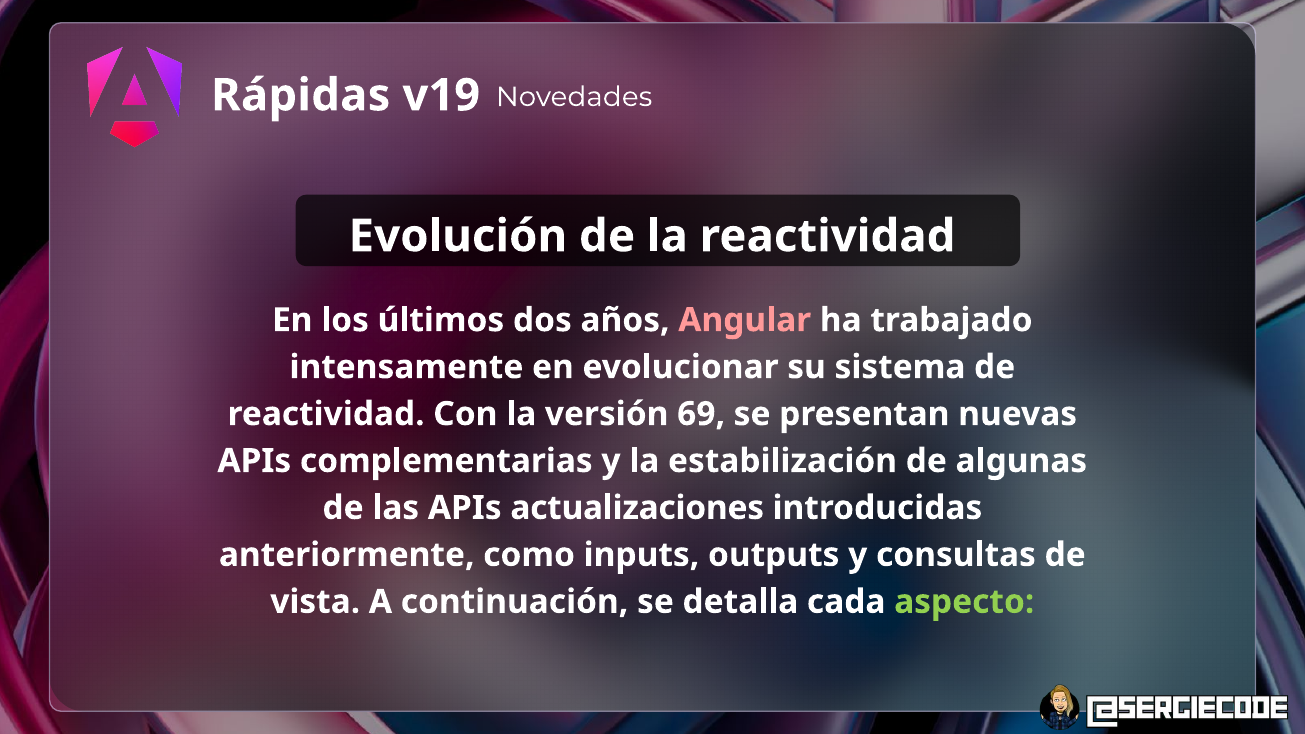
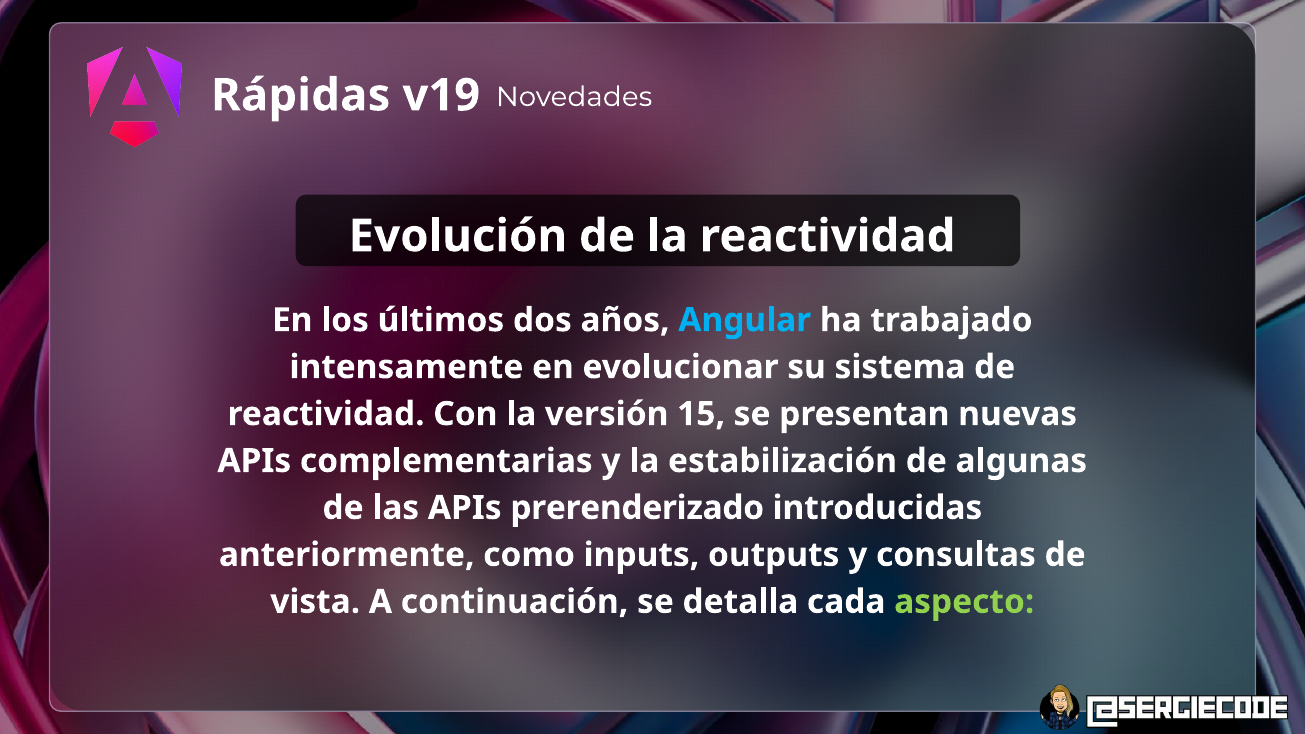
Angular colour: pink -> light blue
69: 69 -> 15
actualizaciones: actualizaciones -> prerenderizado
